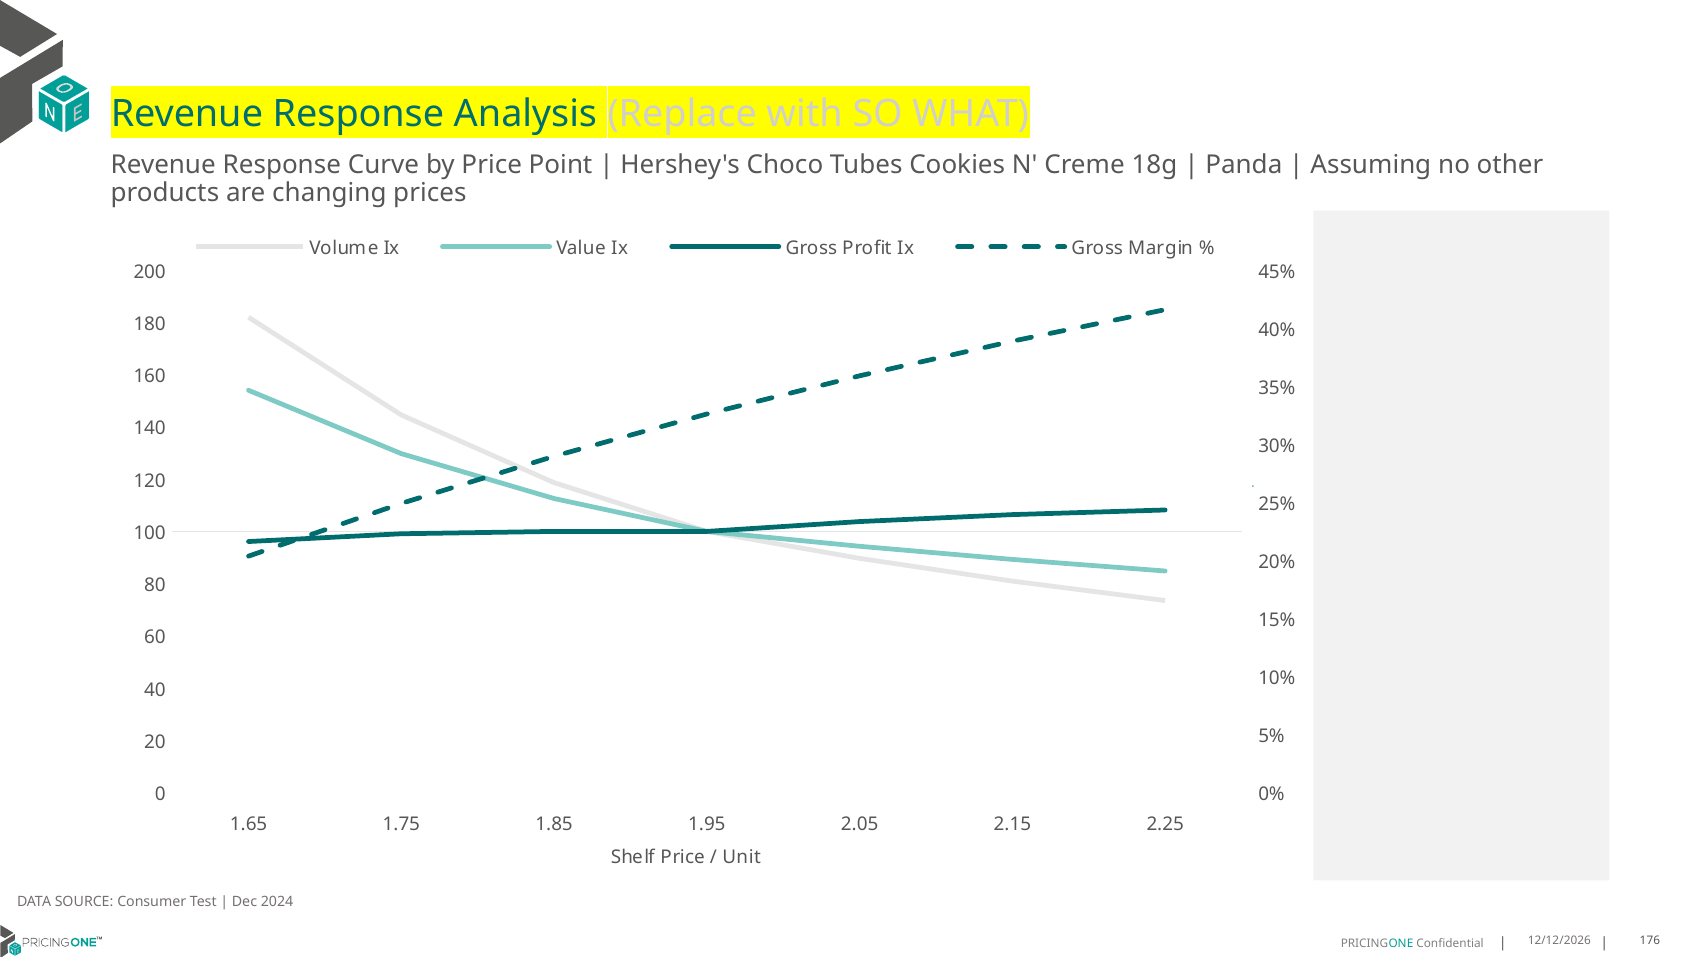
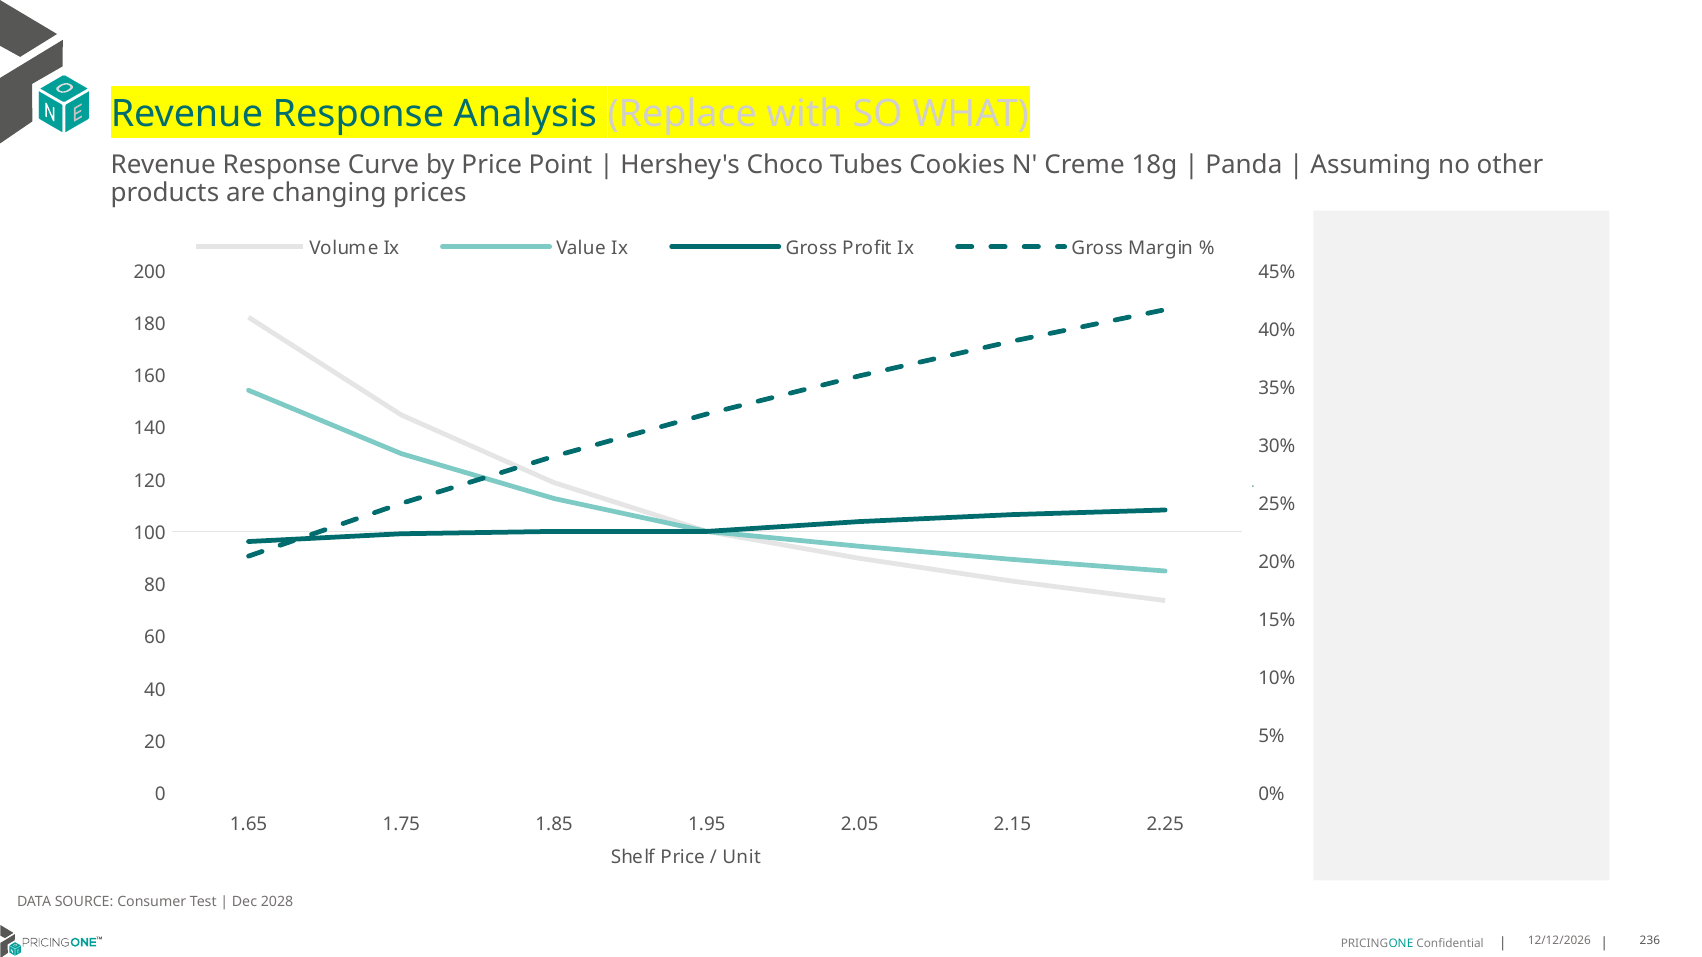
2024: 2024 -> 2028
176: 176 -> 236
